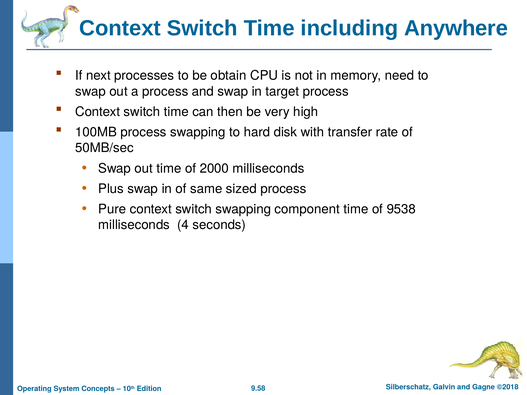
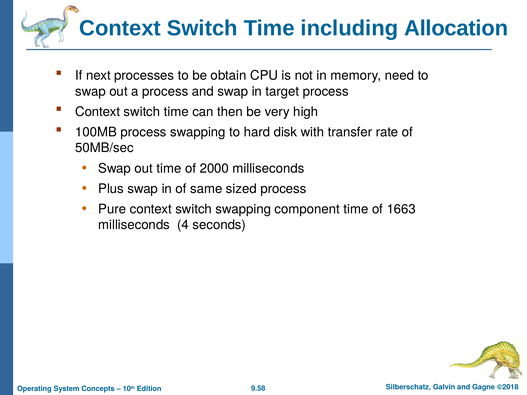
Anywhere: Anywhere -> Allocation
9538: 9538 -> 1663
